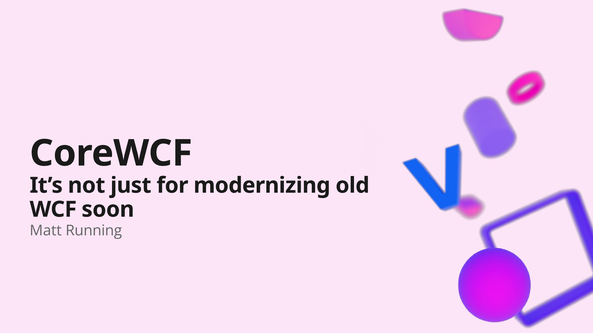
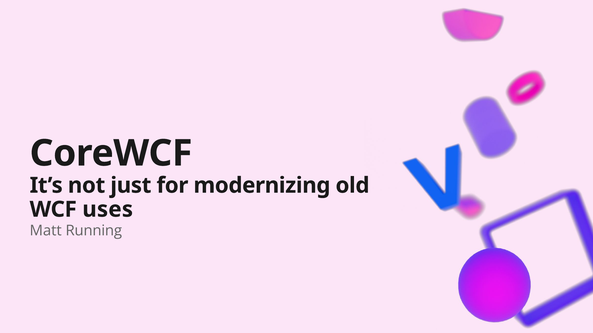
soon: soon -> uses
